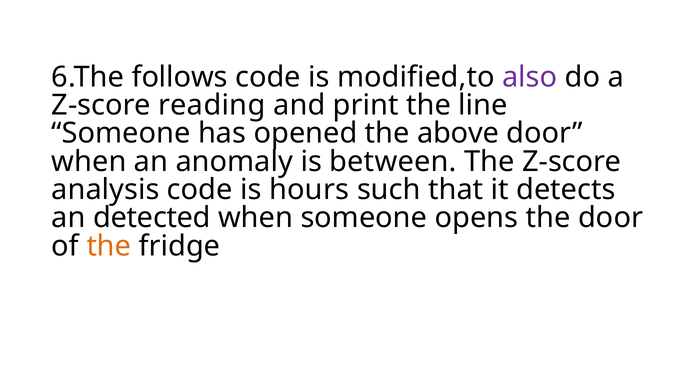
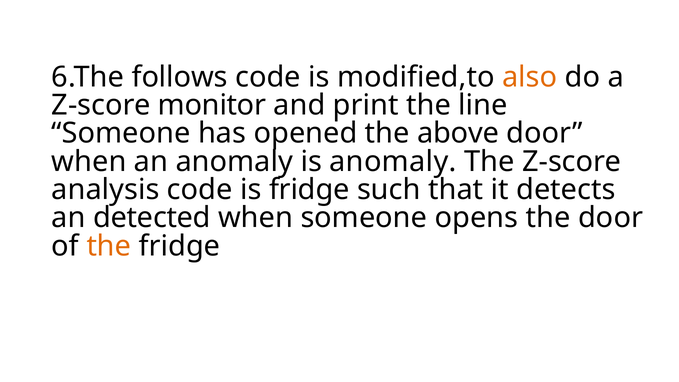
also colour: purple -> orange
reading: reading -> monitor
is between: between -> anomaly
is hours: hours -> fridge
